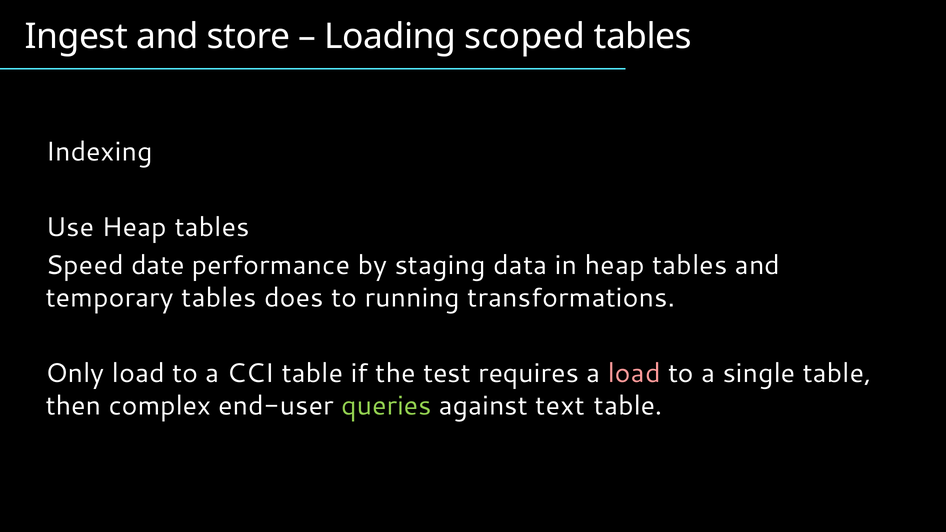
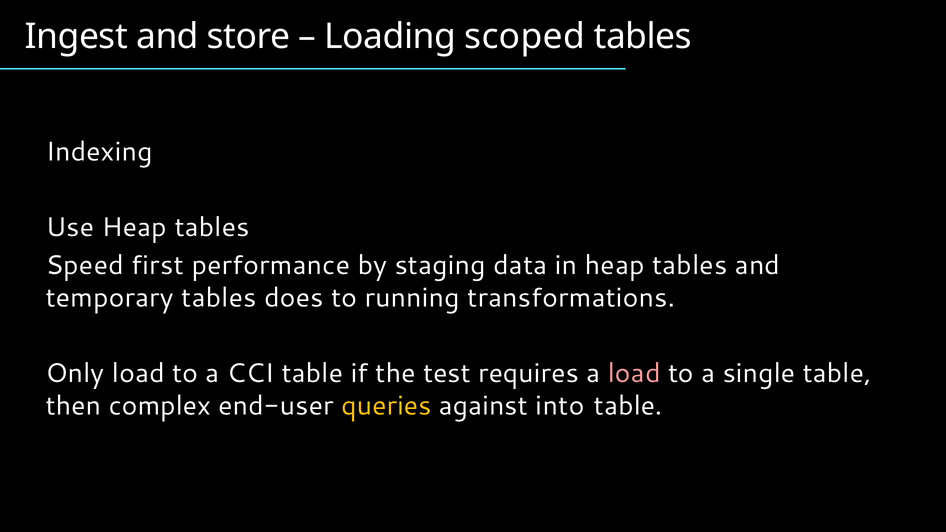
date: date -> first
queries colour: light green -> yellow
text: text -> into
